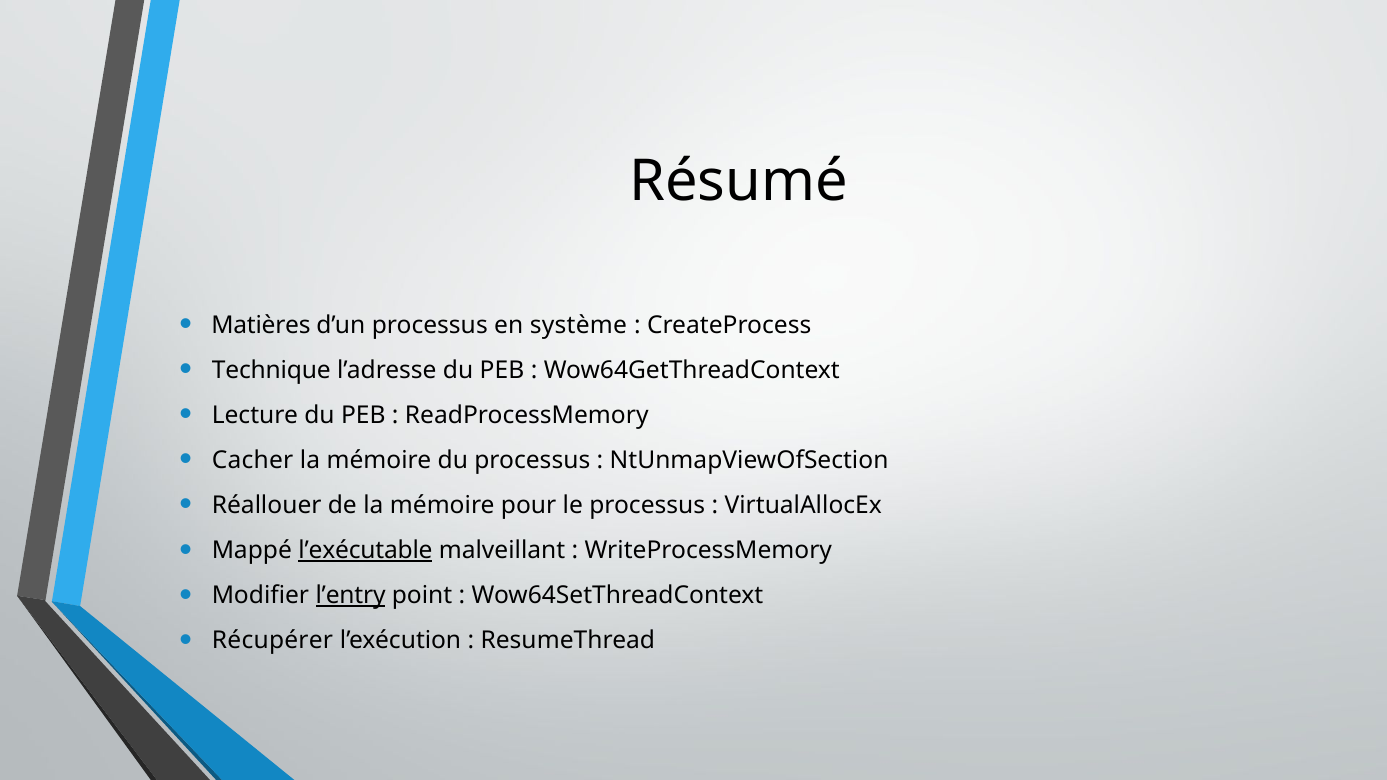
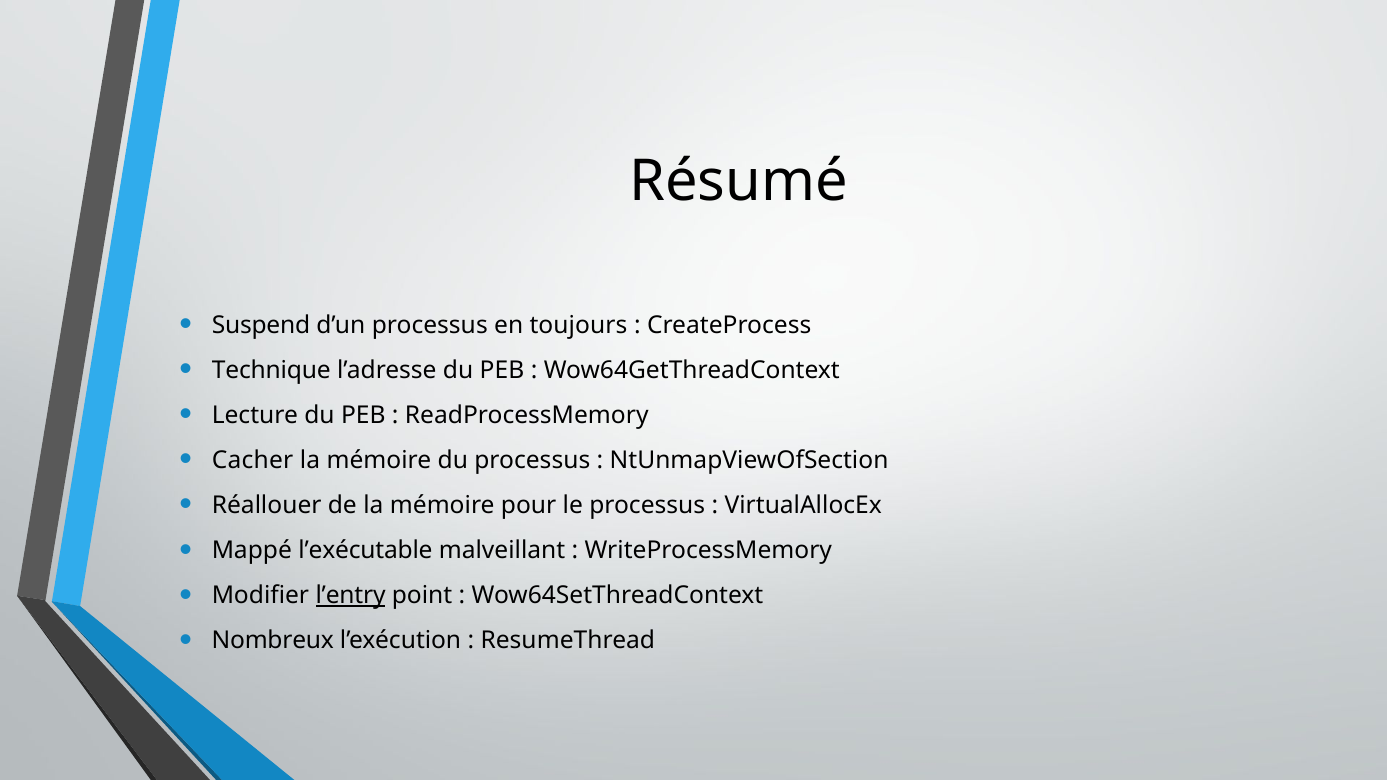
Matières: Matières -> Suspend
système: système -> toujours
l’exécutable underline: present -> none
Récupérer: Récupérer -> Nombreux
